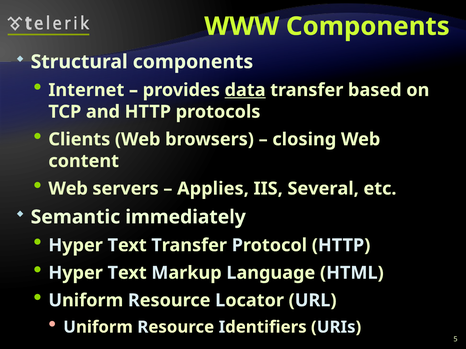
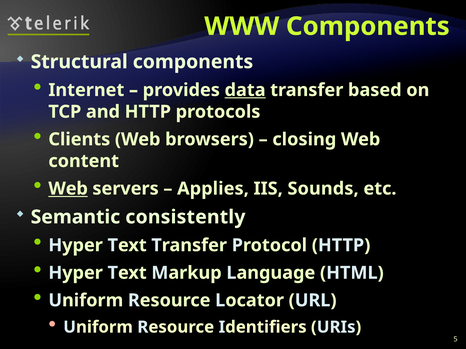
Web at (68, 189) underline: none -> present
Several: Several -> Sounds
immediately: immediately -> consistently
